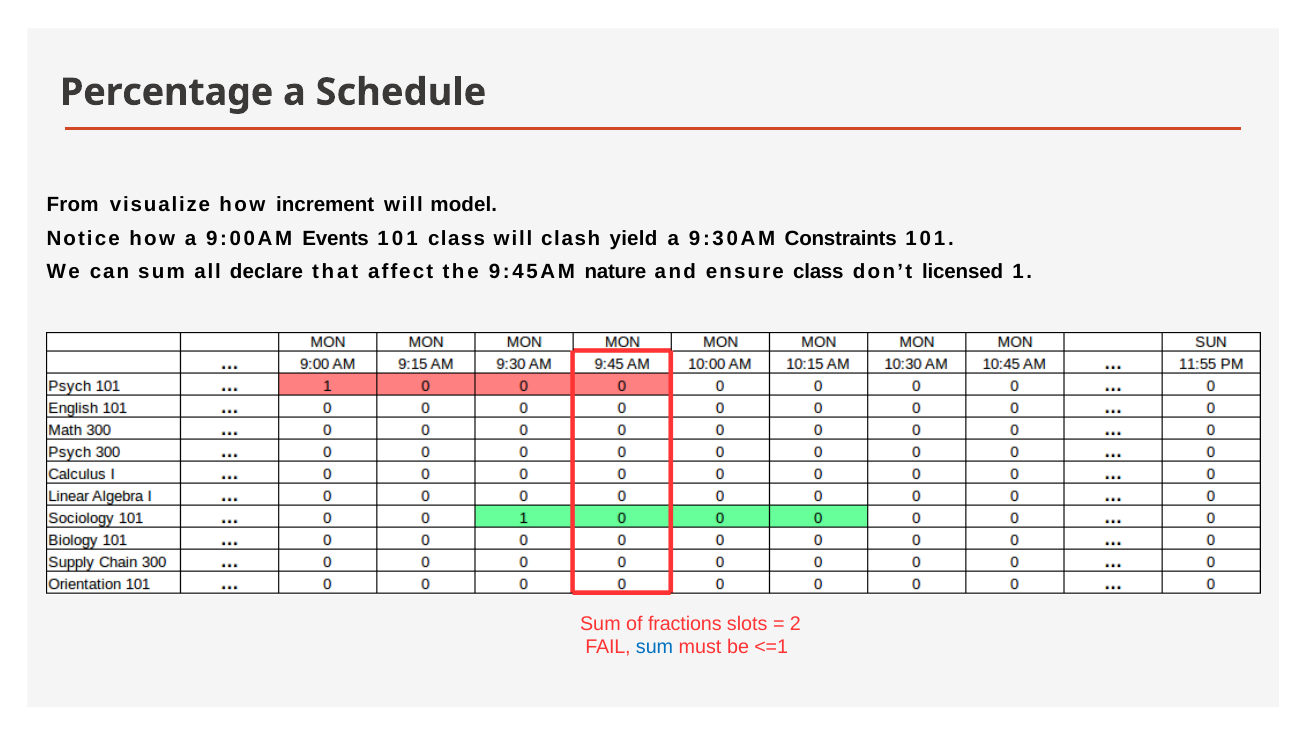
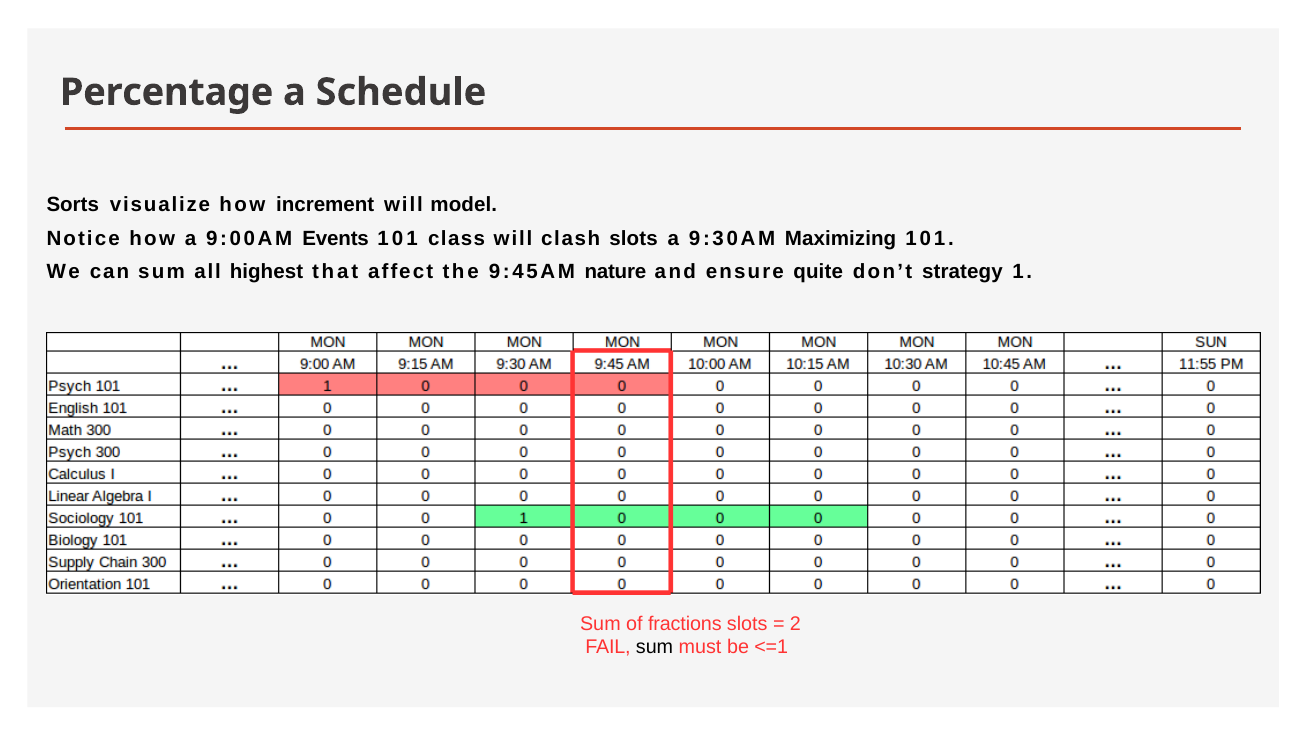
From: From -> Sorts
clash yield: yield -> slots
Constraints: Constraints -> Maximizing
declare: declare -> highest
ensure class: class -> quite
licensed: licensed -> strategy
sum at (655, 646) colour: blue -> black
